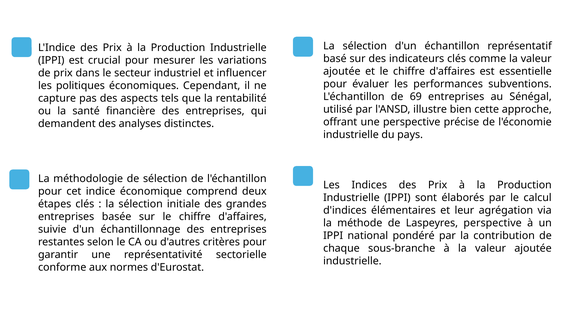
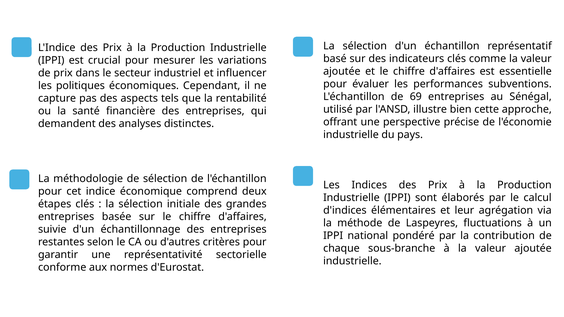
Laspeyres perspective: perspective -> fluctuations
